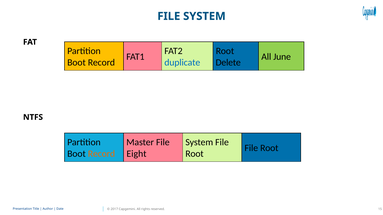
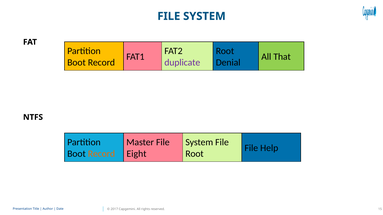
June: June -> That
duplicate colour: blue -> purple
Delete: Delete -> Denial
Root at (269, 148): Root -> Help
